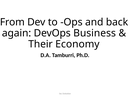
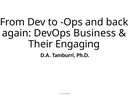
Economy: Economy -> Engaging
